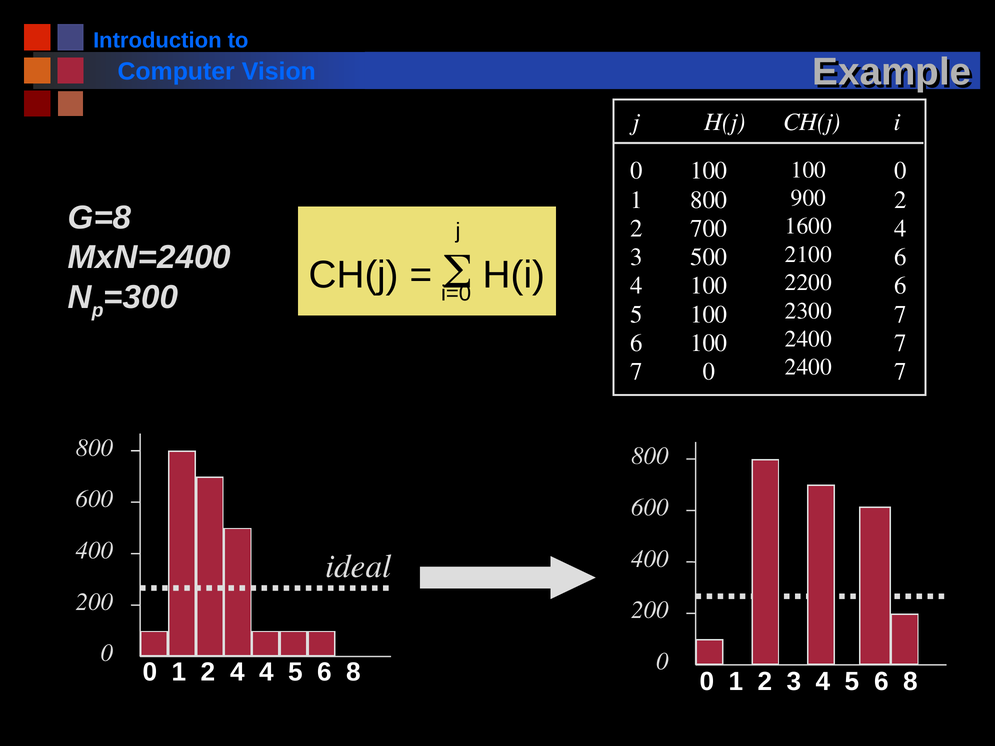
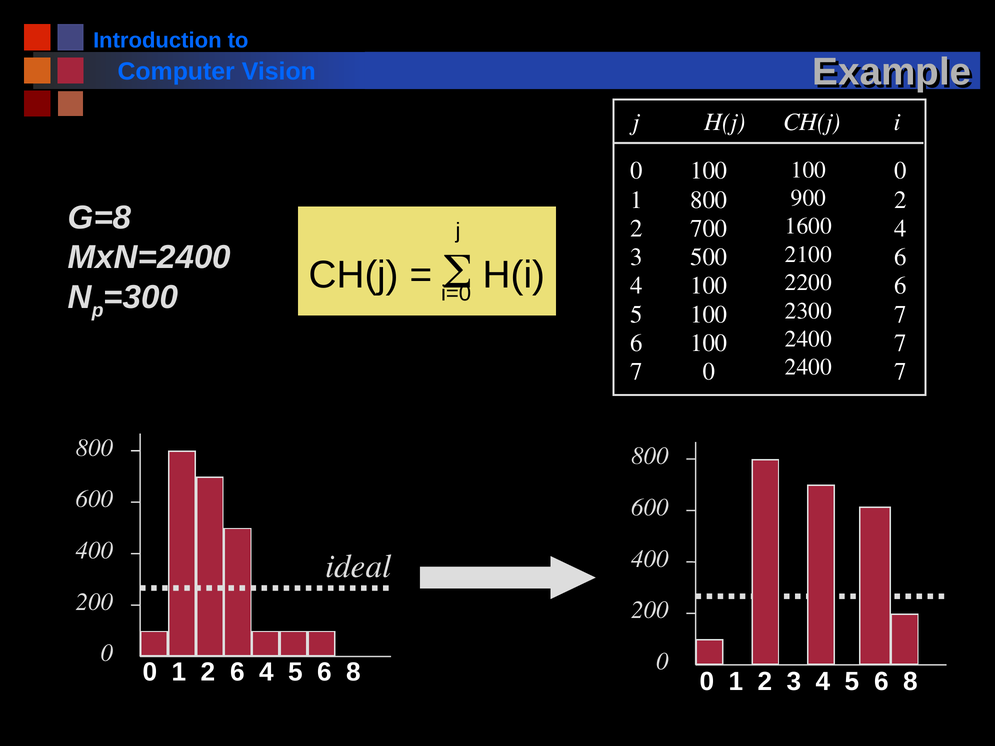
1 2 4: 4 -> 6
